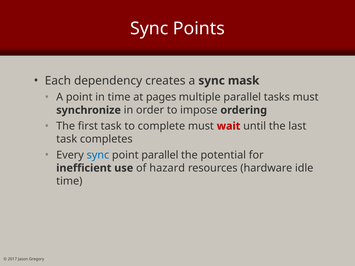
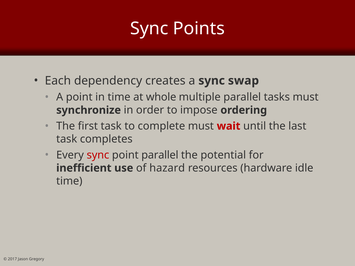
mask: mask -> swap
pages: pages -> whole
sync at (98, 155) colour: blue -> red
